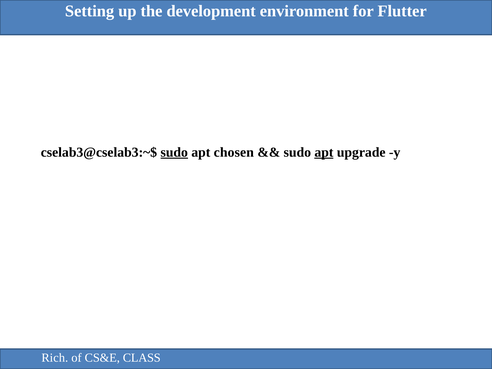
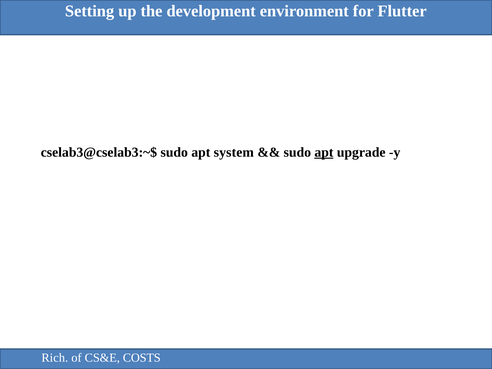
sudo at (174, 152) underline: present -> none
chosen: chosen -> system
CLASS: CLASS -> COSTS
